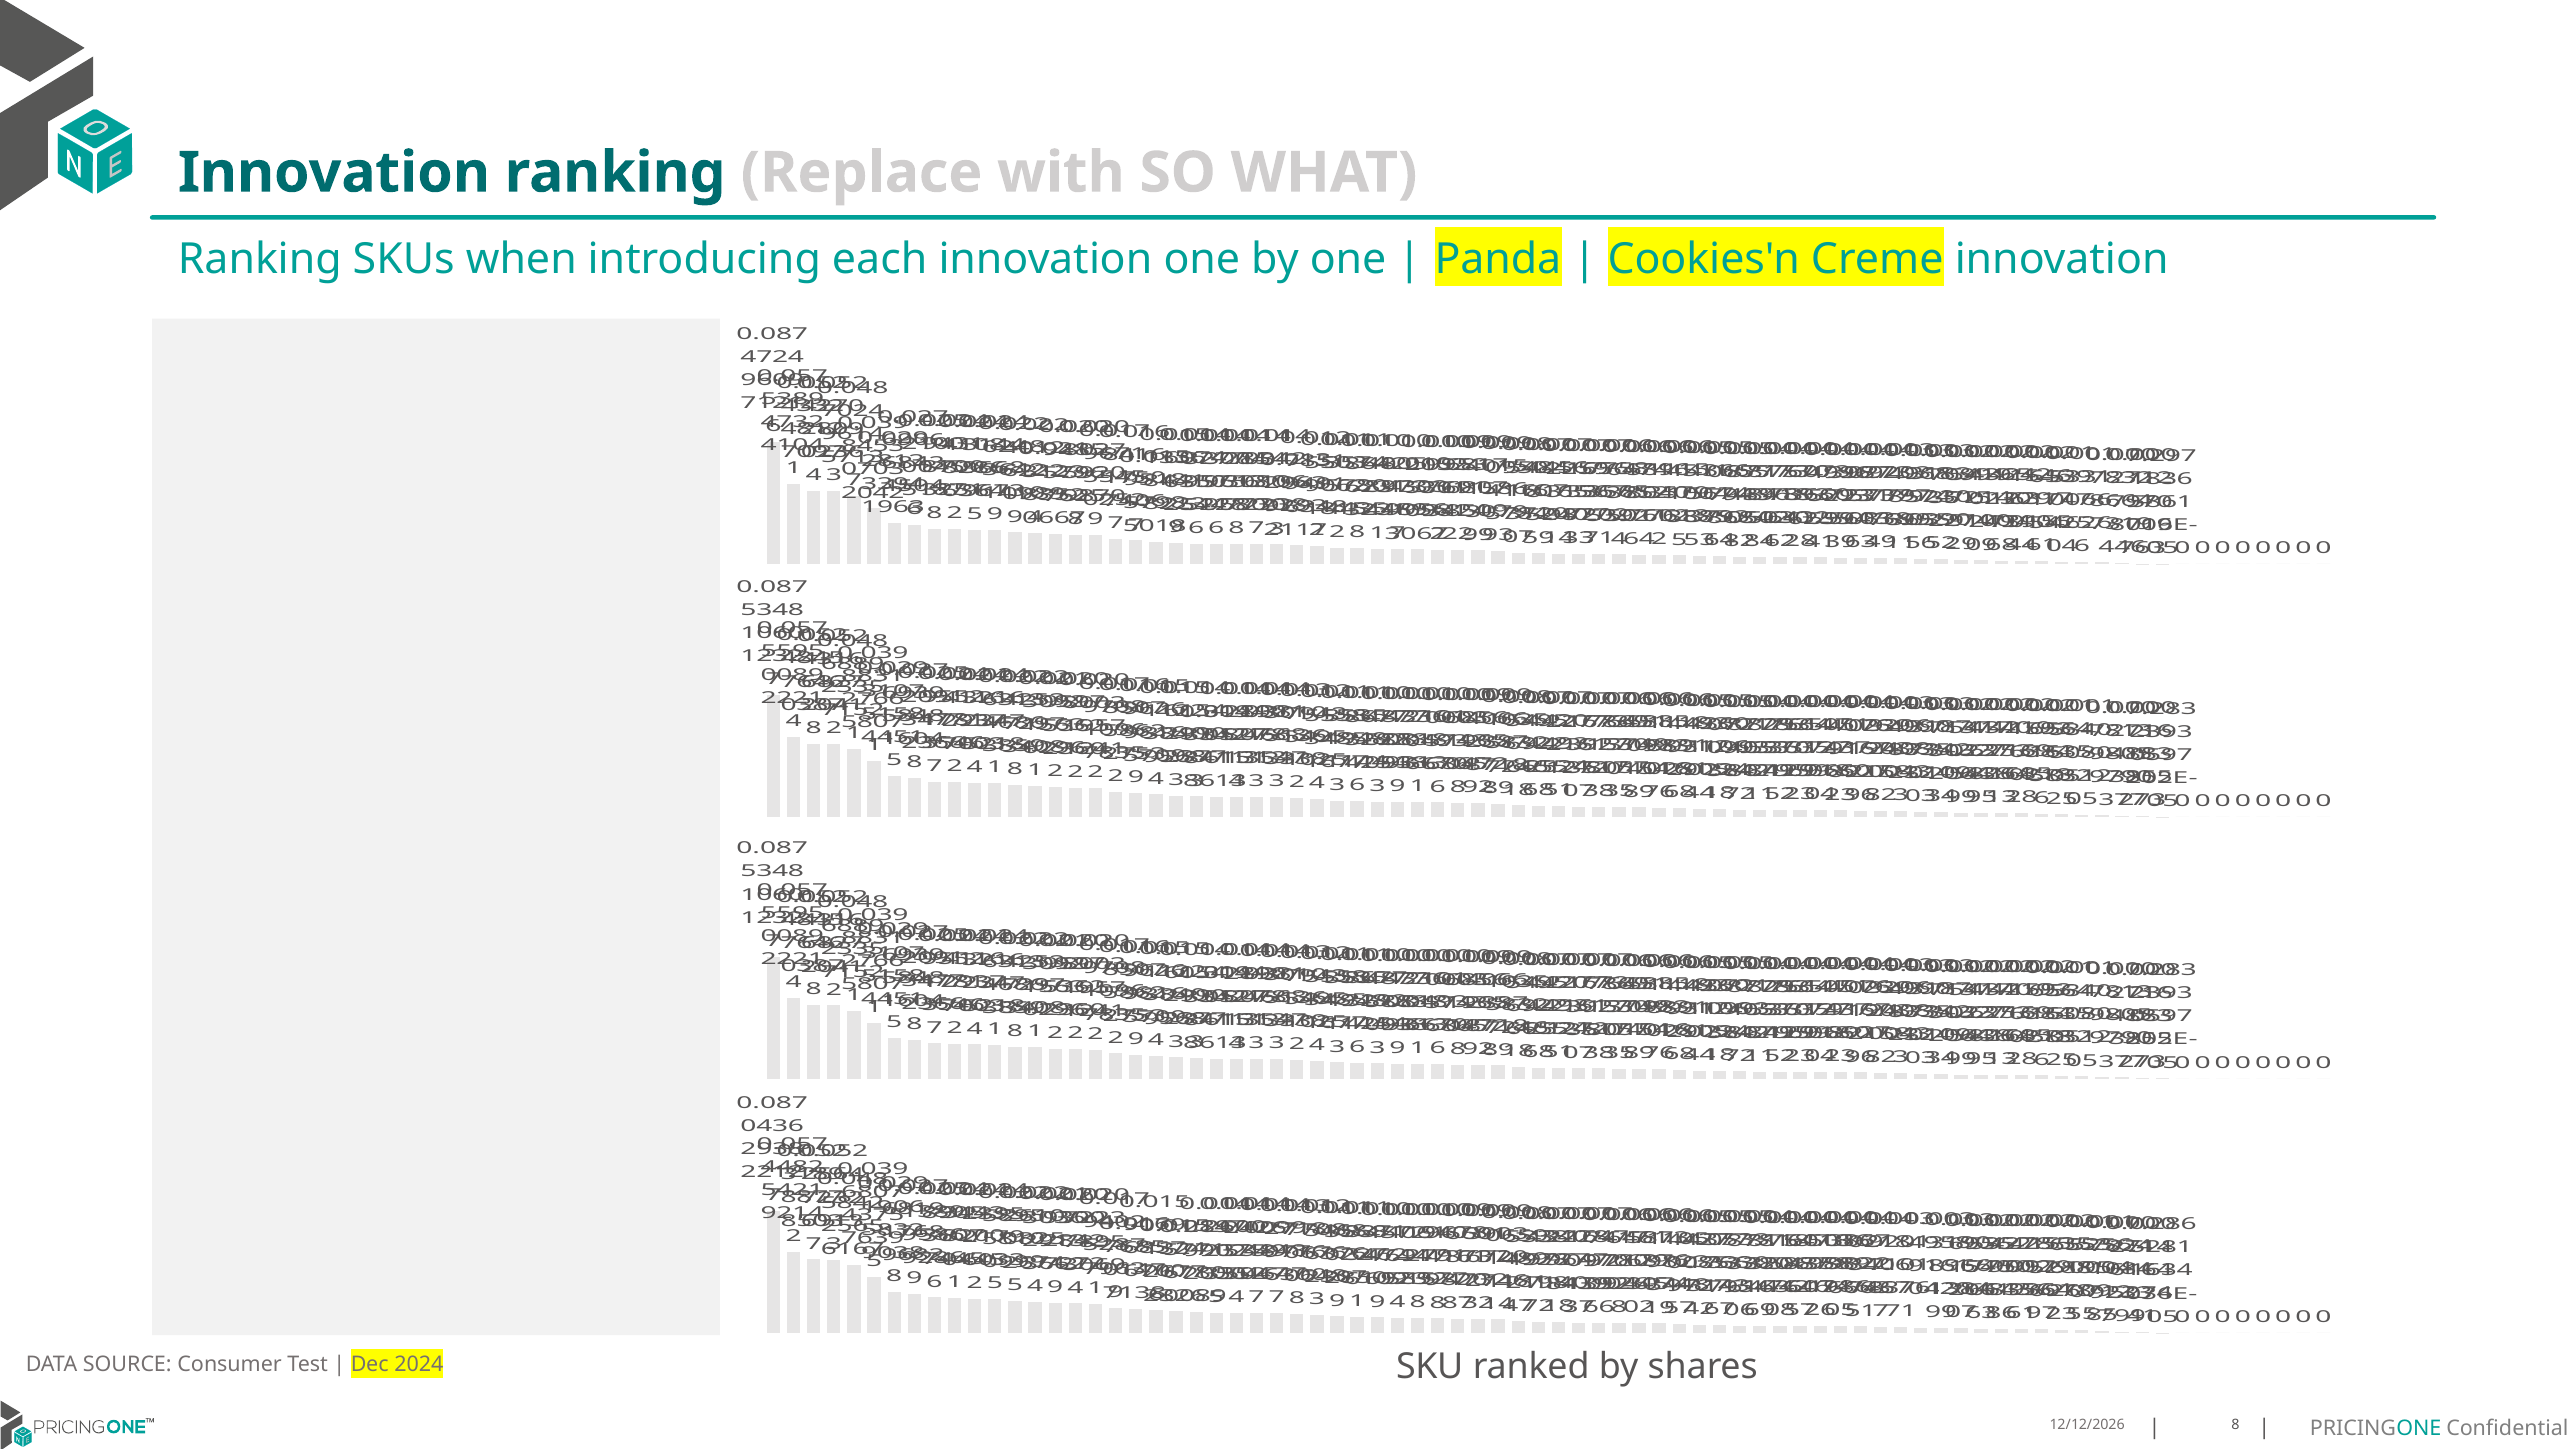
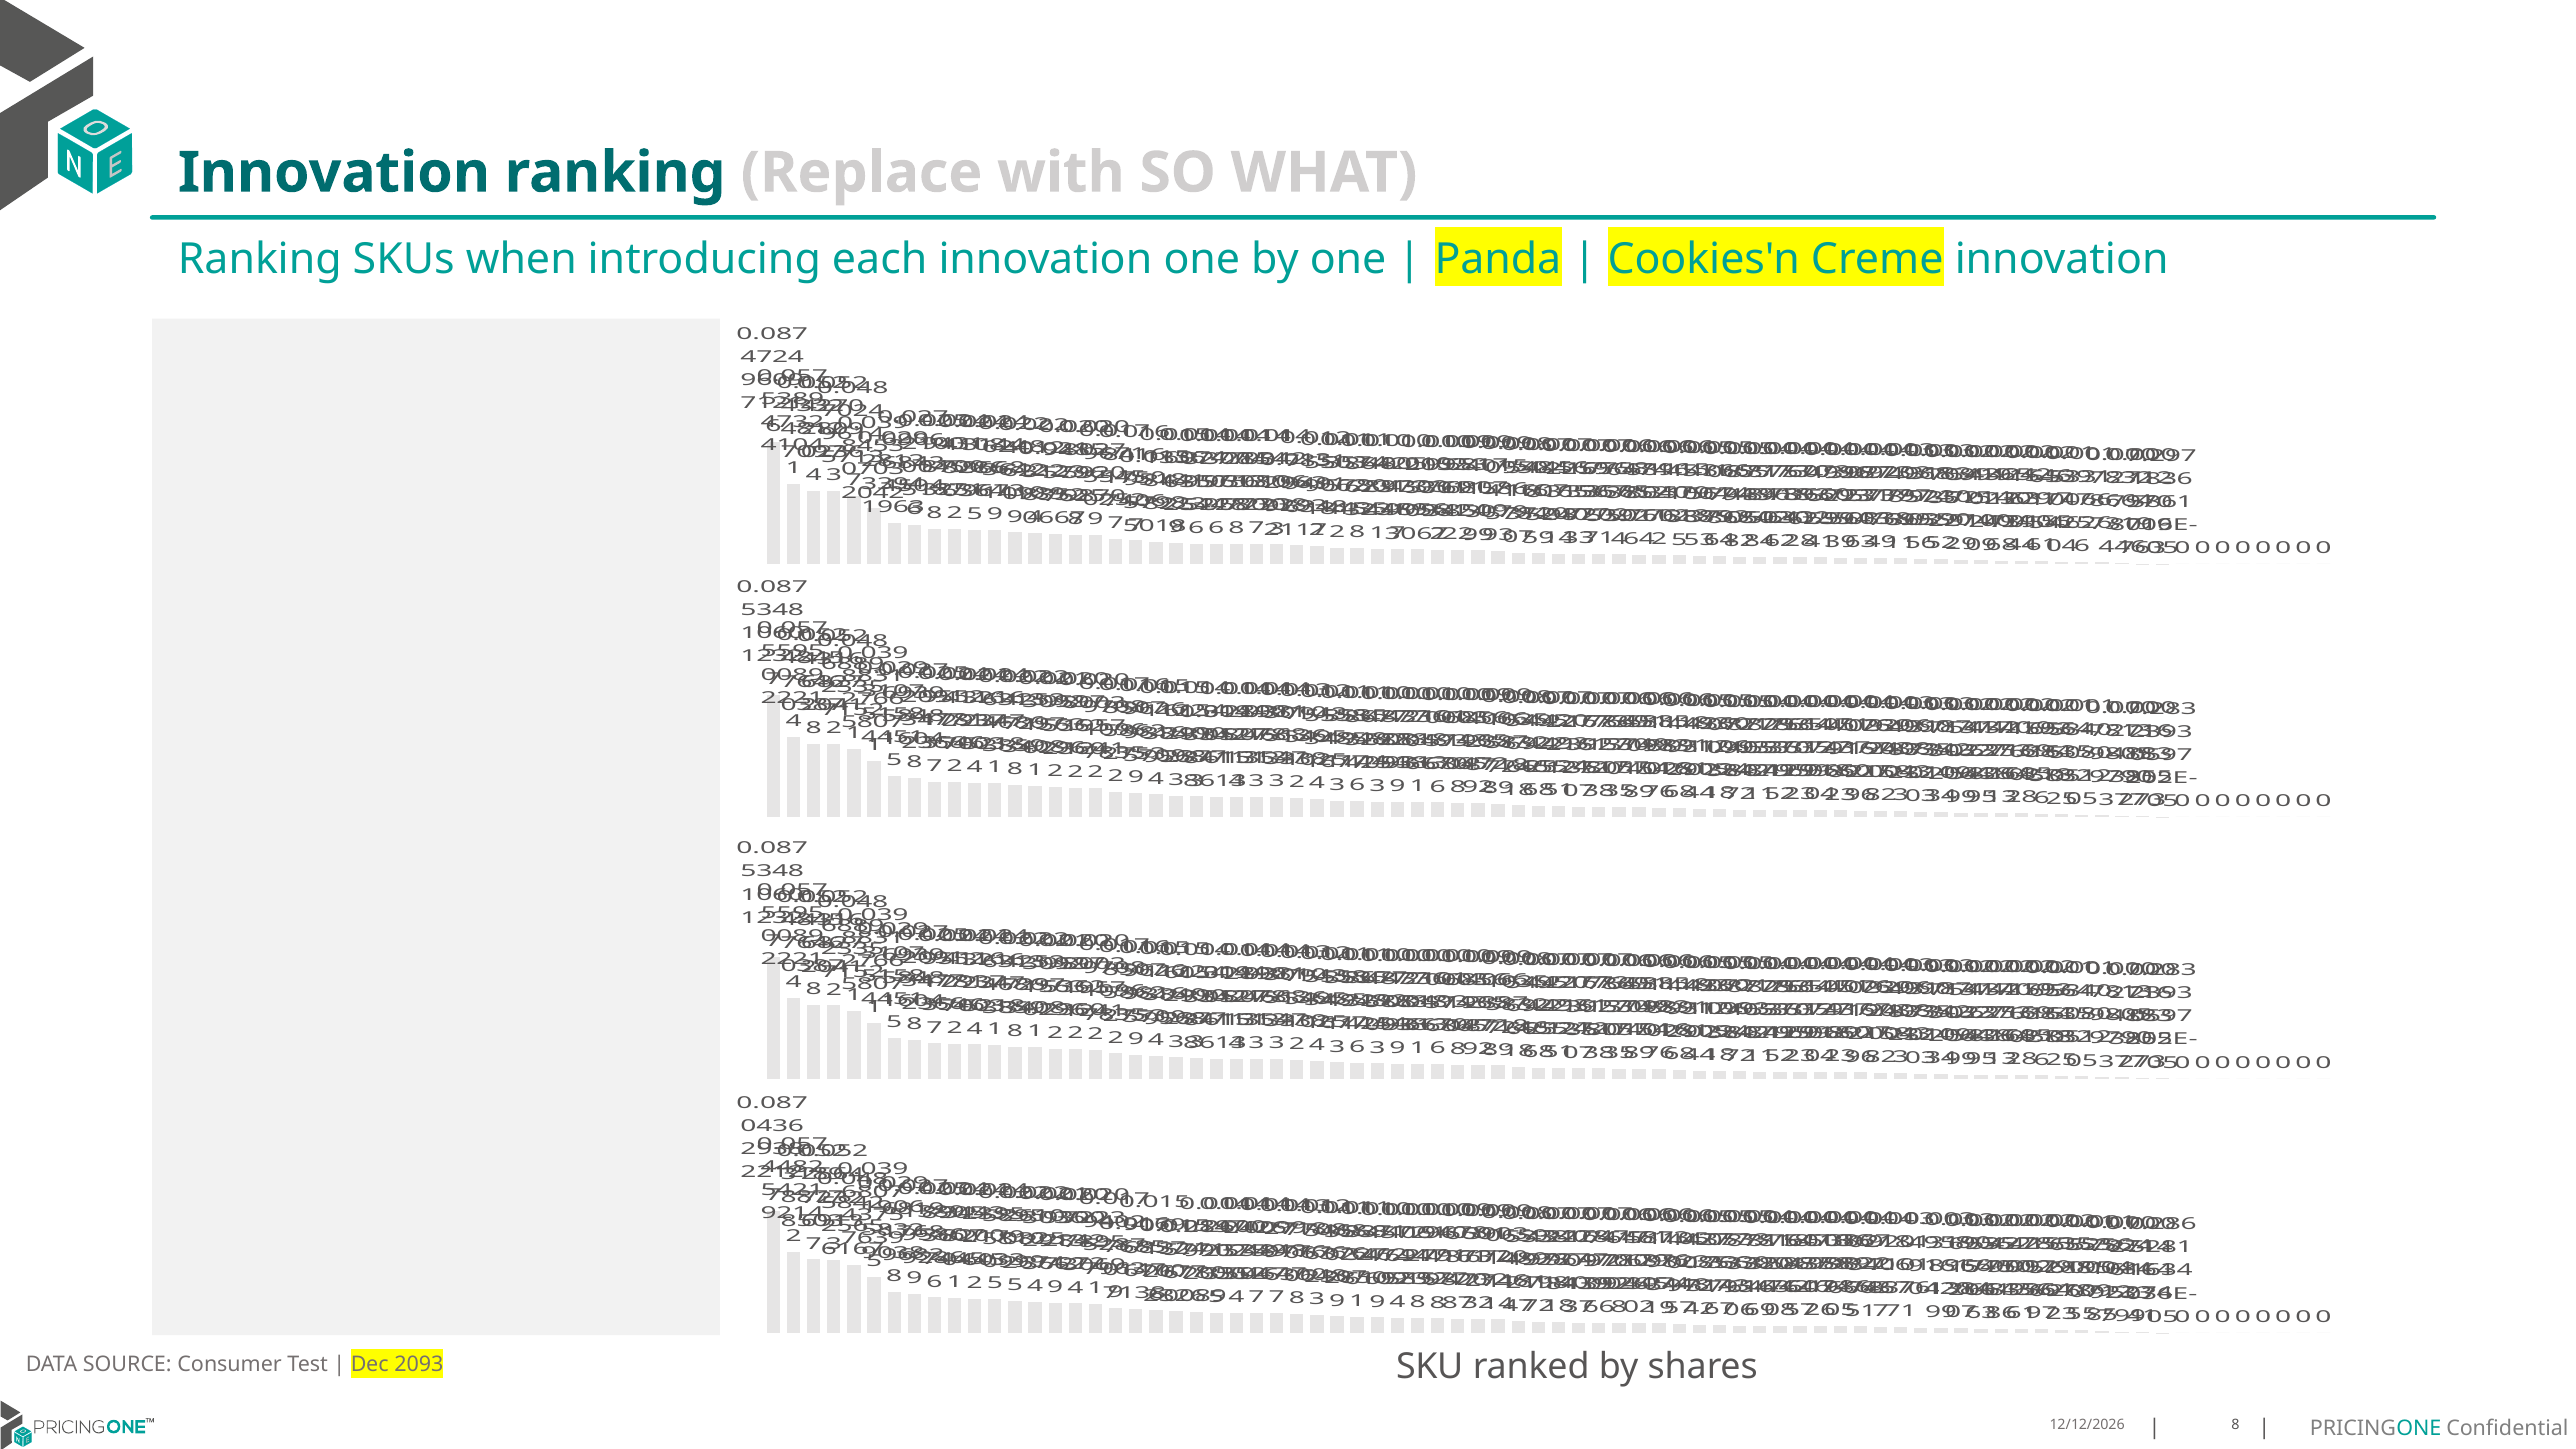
2024: 2024 -> 2093
